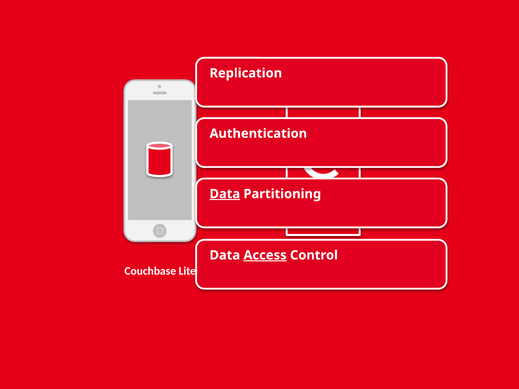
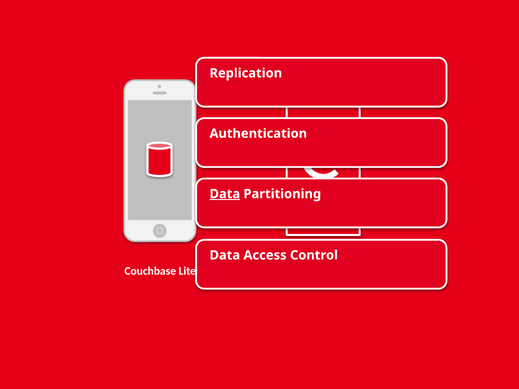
Access underline: present -> none
